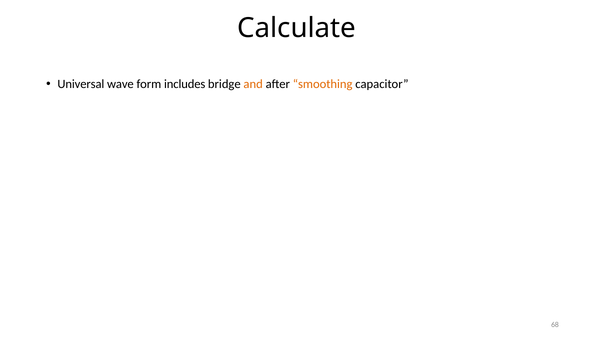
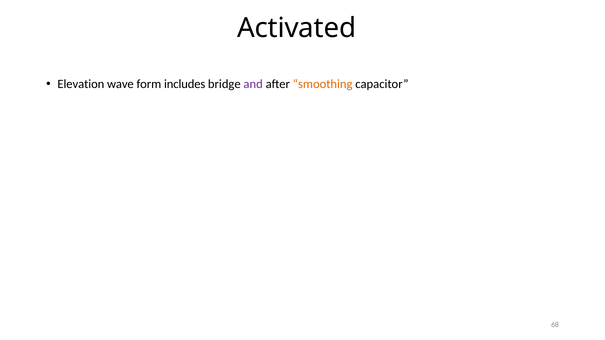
Calculate: Calculate -> Activated
Universal: Universal -> Elevation
and colour: orange -> purple
